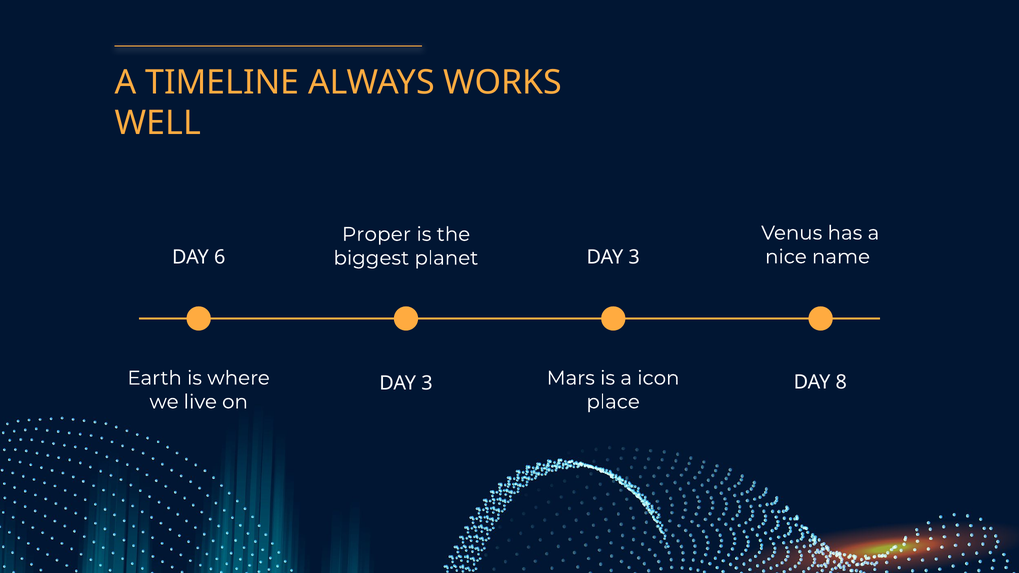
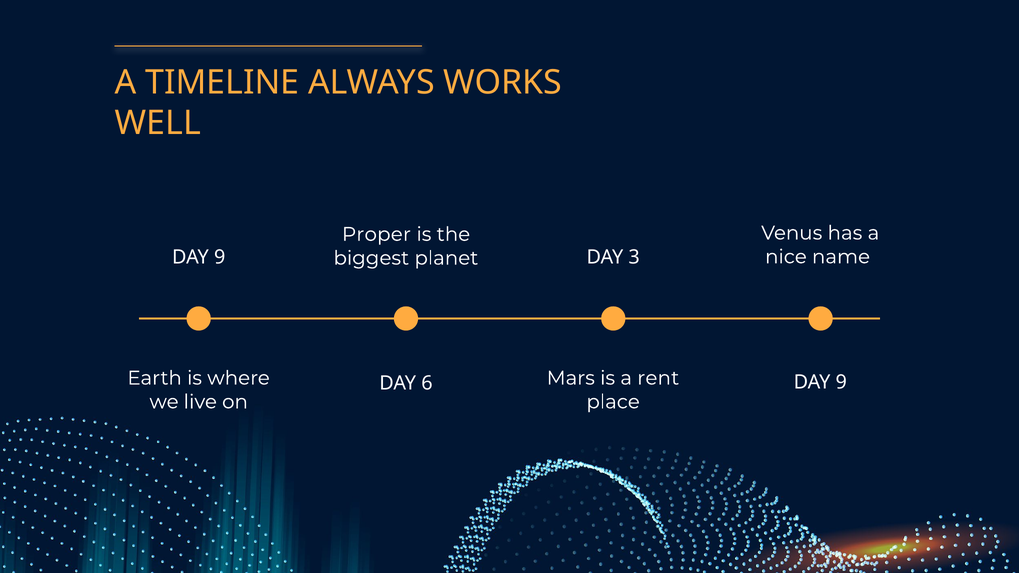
6 at (220, 257): 6 -> 9
icon: icon -> rent
8 at (841, 382): 8 -> 9
3 at (427, 384): 3 -> 6
